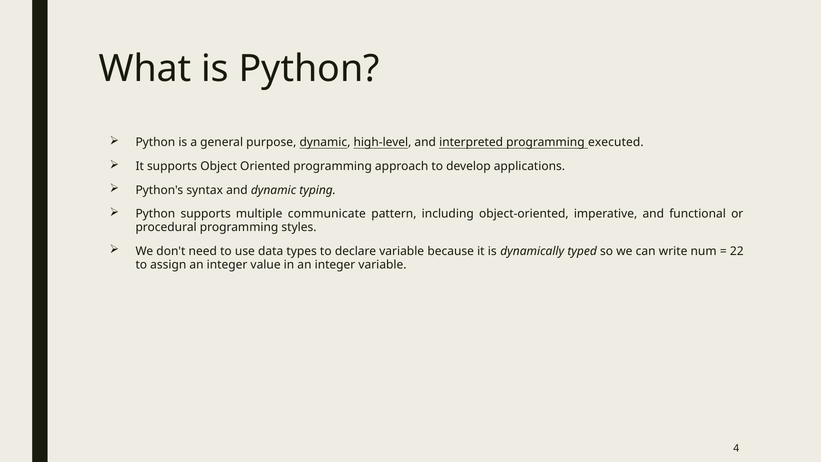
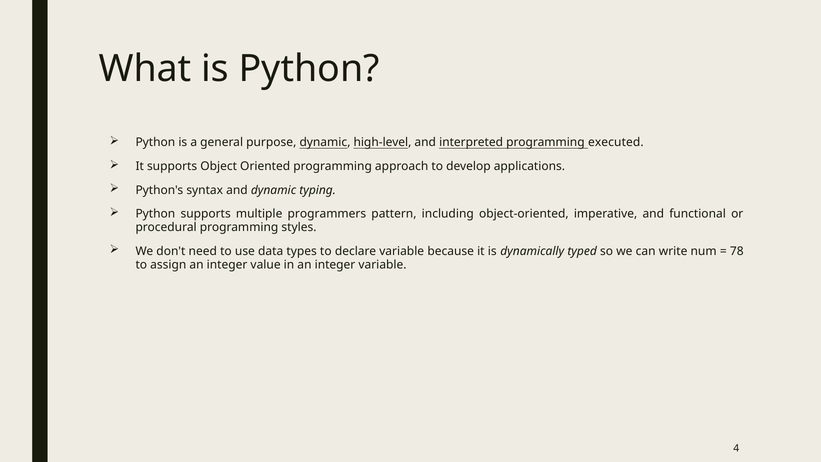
communicate: communicate -> programmers
22: 22 -> 78
